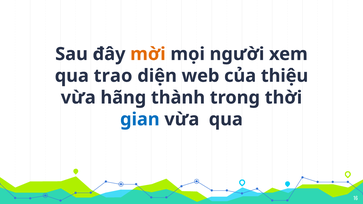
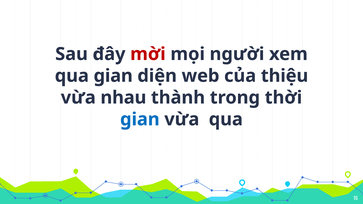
mời colour: orange -> red
qua trao: trao -> gian
hãng: hãng -> nhau
